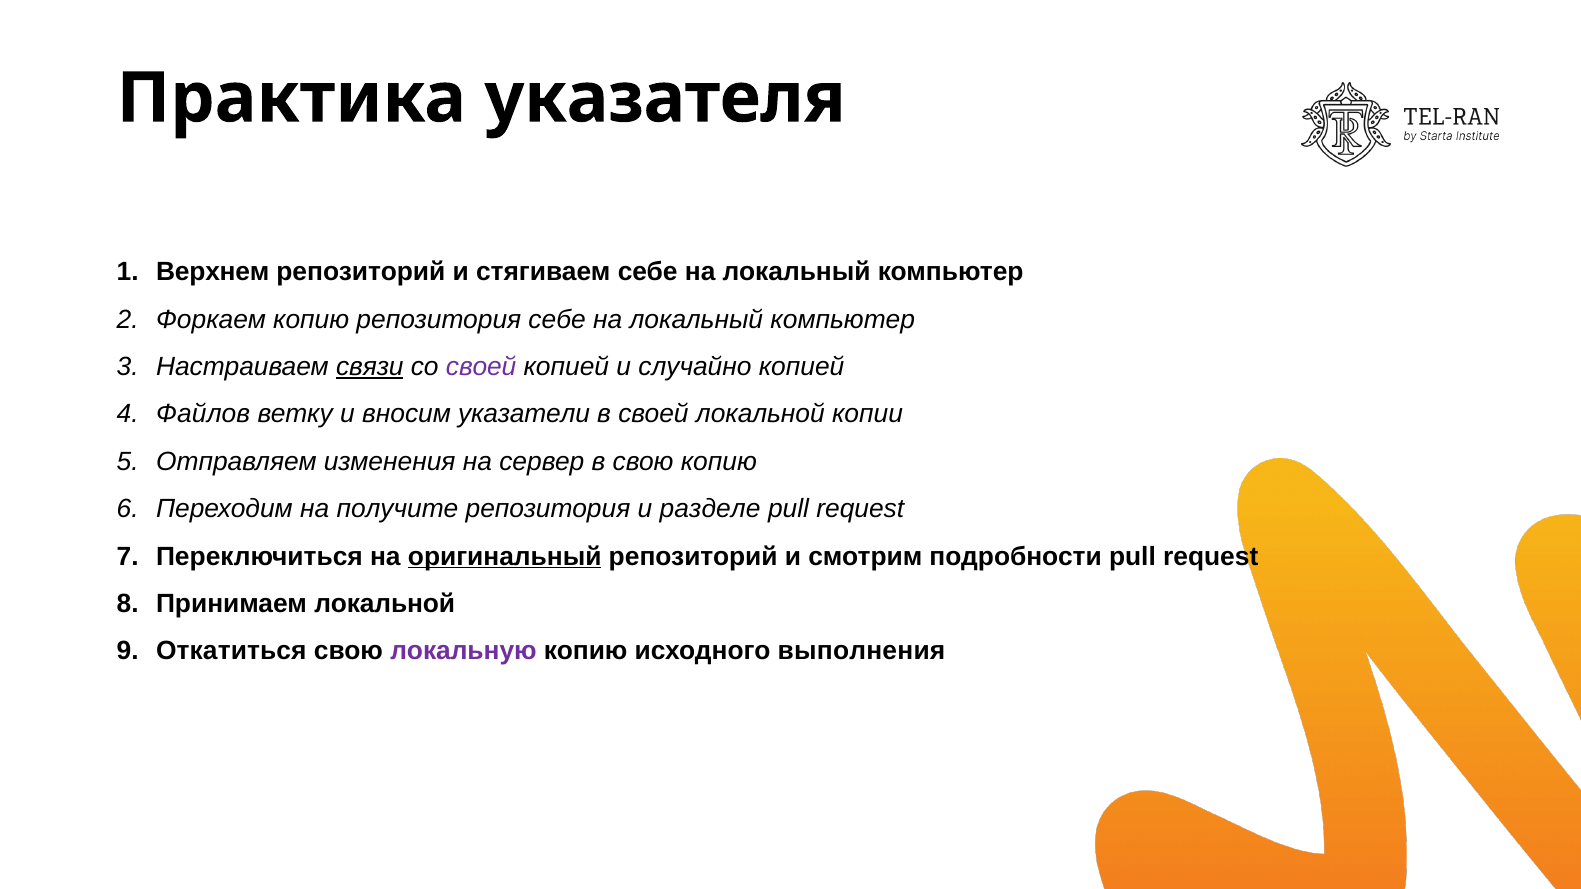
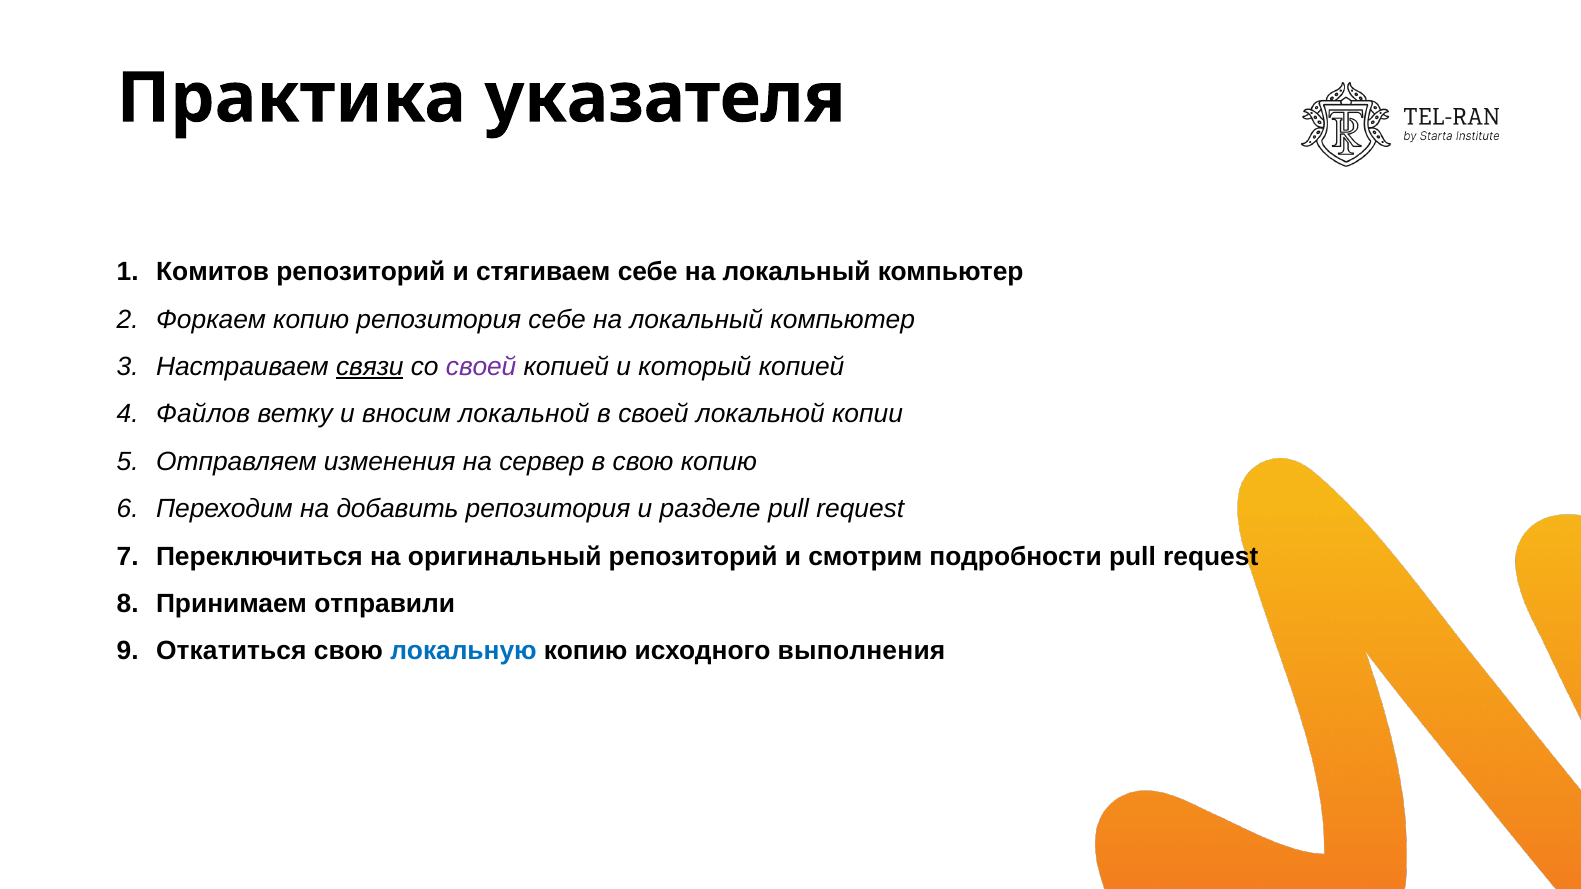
Верхнем: Верхнем -> Комитов
случайно: случайно -> который
вносим указатели: указатели -> локальной
получите: получите -> добавить
оригинальный underline: present -> none
Принимаем локальной: локальной -> отправили
локальную colour: purple -> blue
